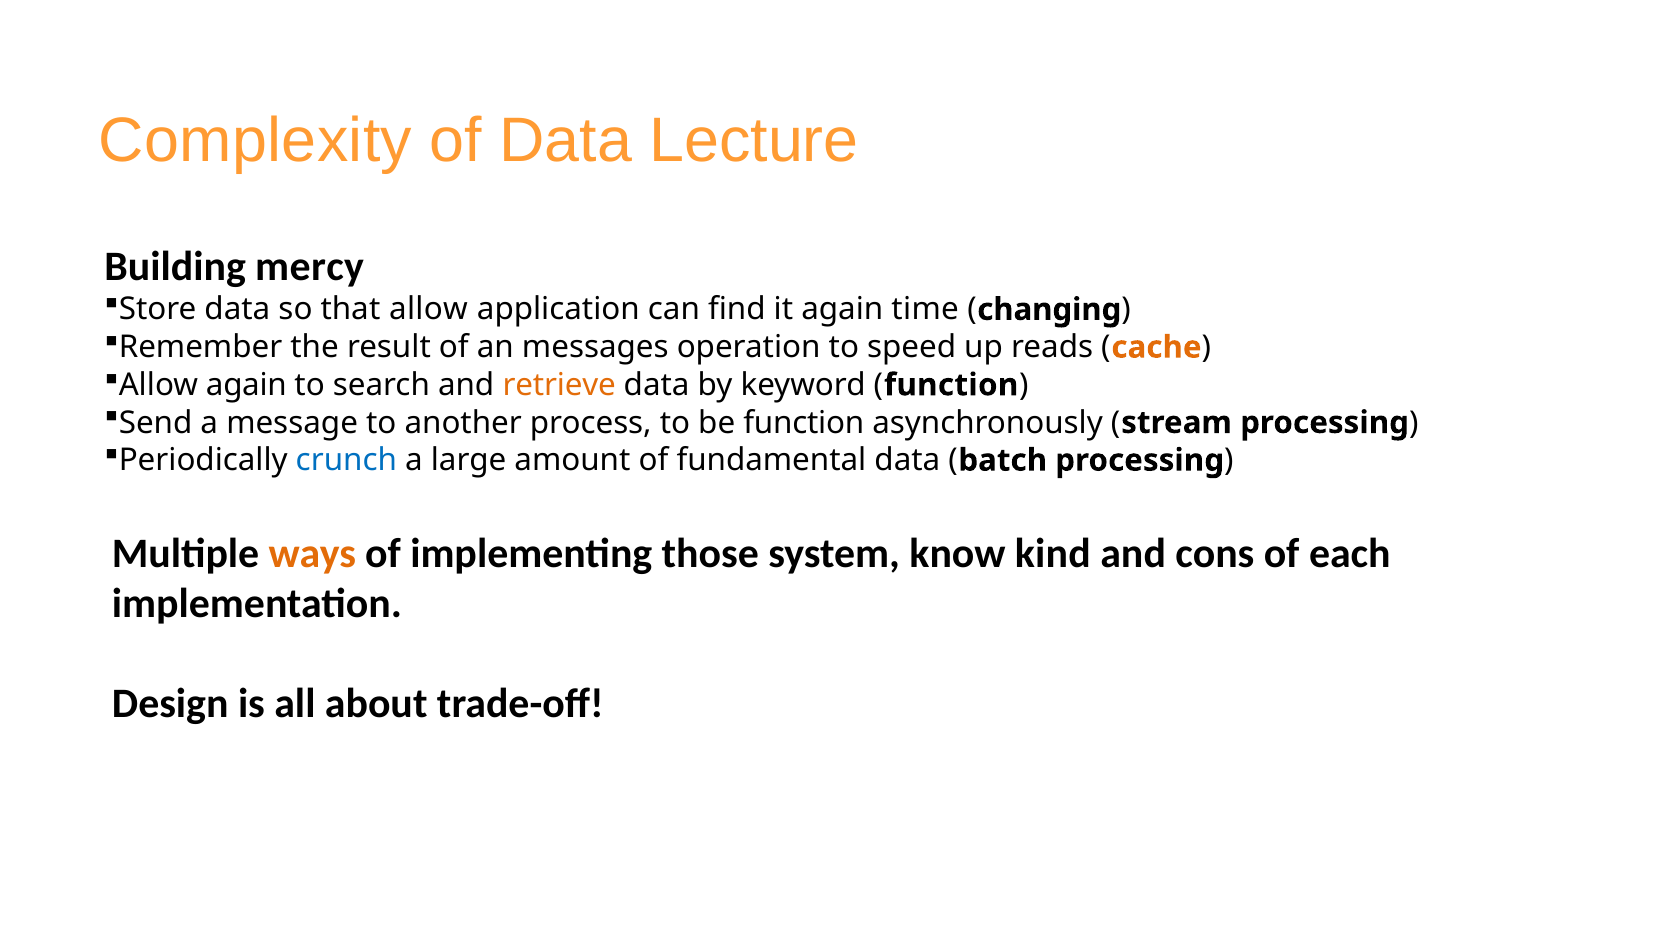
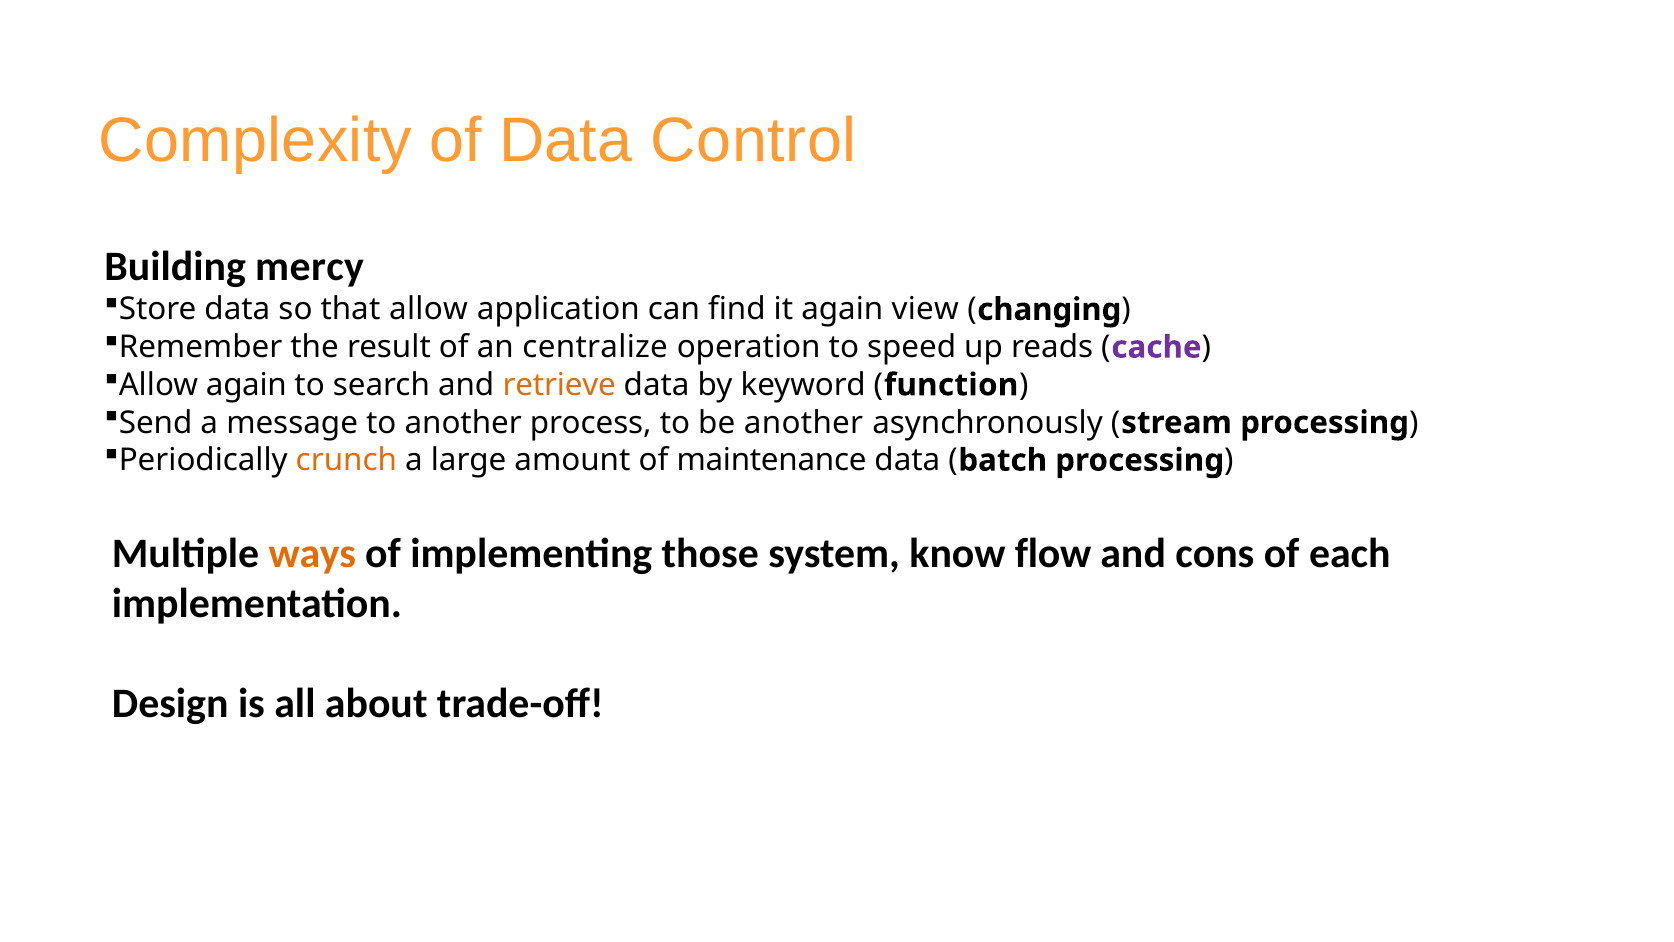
Lecture: Lecture -> Control
time: time -> view
messages: messages -> centralize
cache colour: orange -> purple
be function: function -> another
crunch colour: blue -> orange
fundamental: fundamental -> maintenance
kind: kind -> flow
